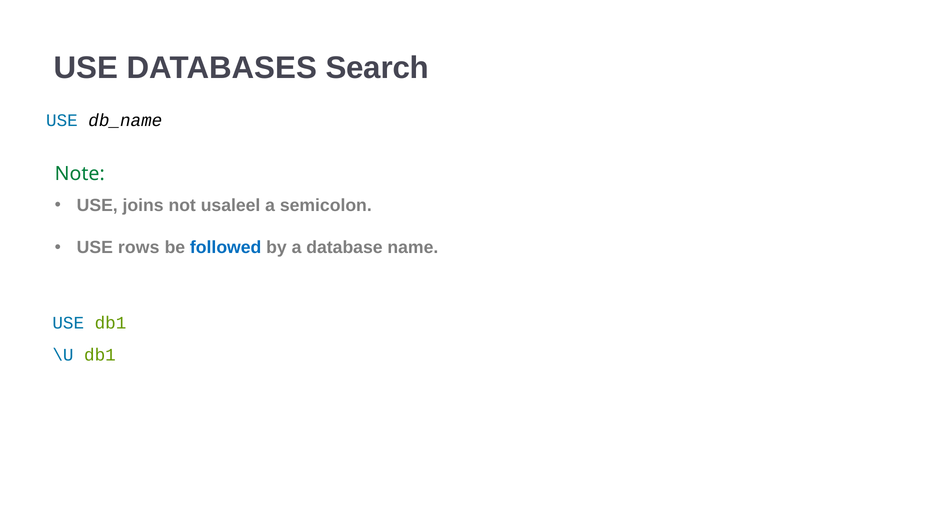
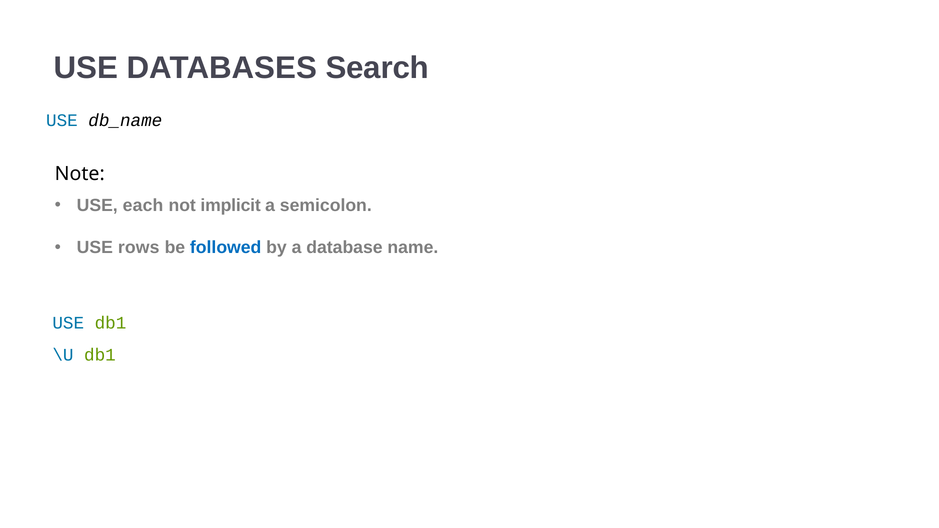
Note colour: green -> black
joins: joins -> each
usaleel: usaleel -> implicit
